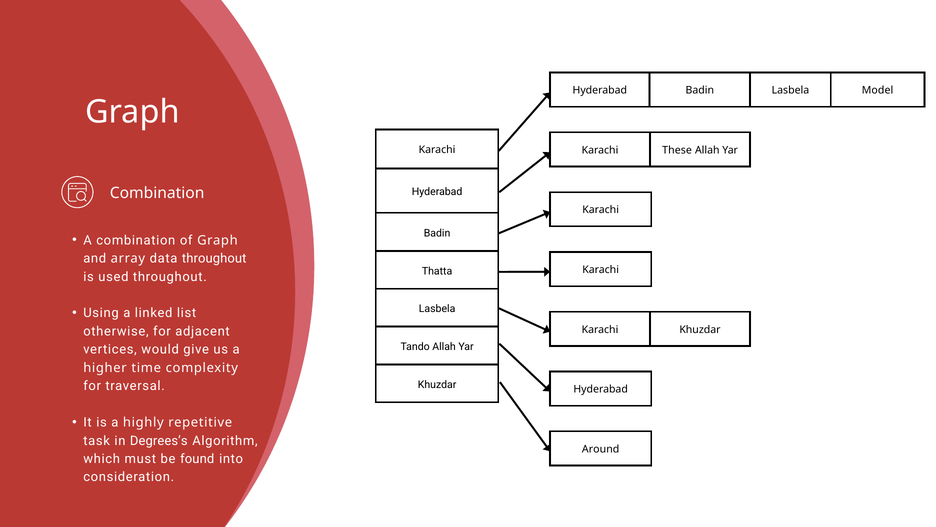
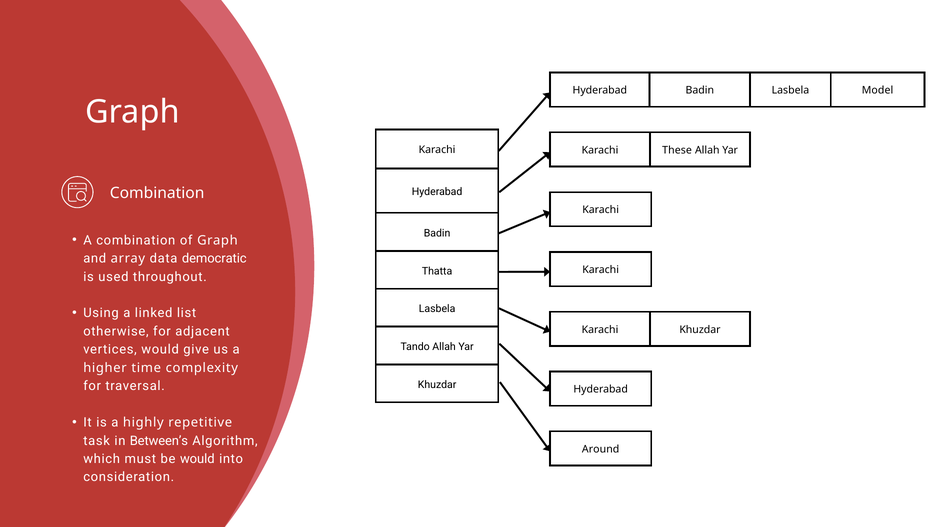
data throughout: throughout -> democratic
Degrees’s: Degrees’s -> Between’s
be found: found -> would
